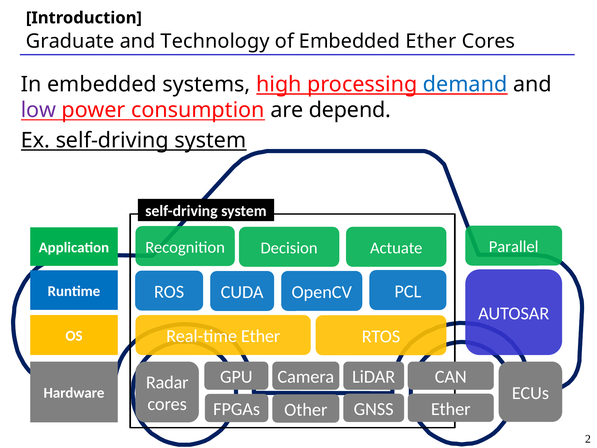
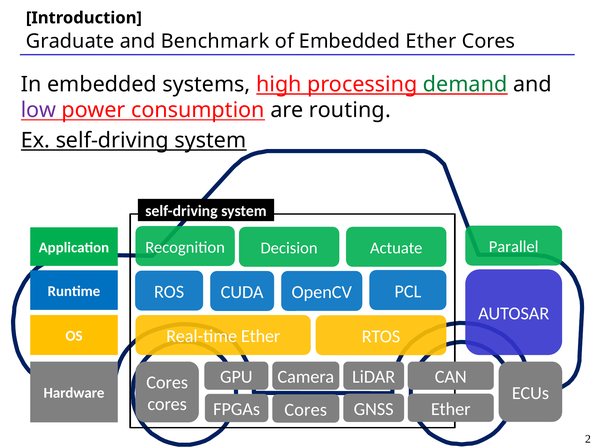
Technology: Technology -> Benchmark
demand colour: blue -> green
depend: depend -> routing
Radar at (167, 382): Radar -> Cores
FPGAs Other: Other -> Cores
